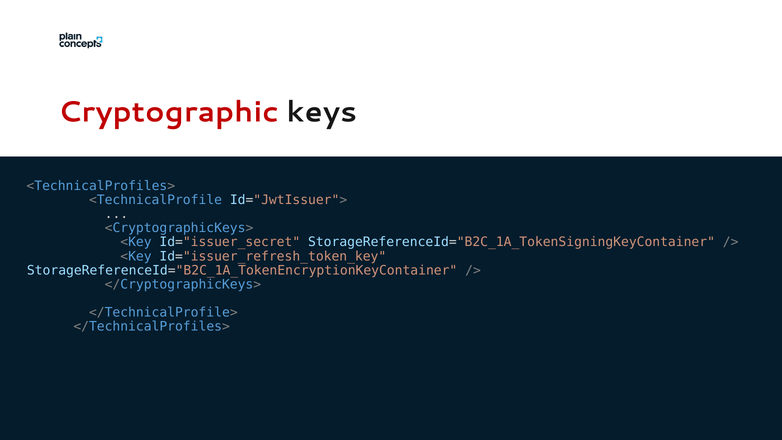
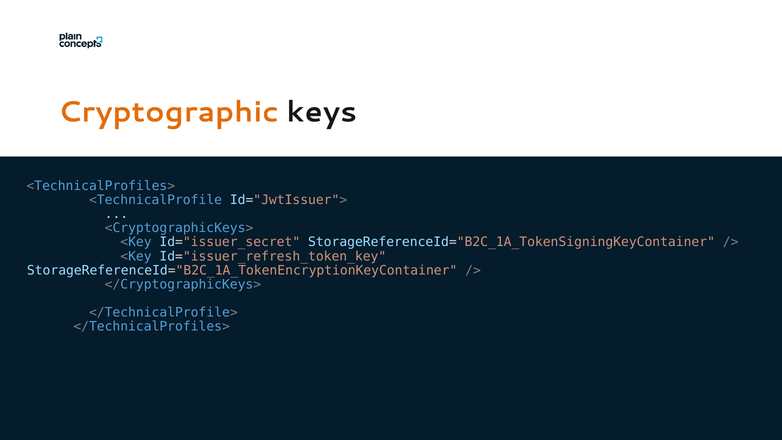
Cryptographic colour: red -> orange
